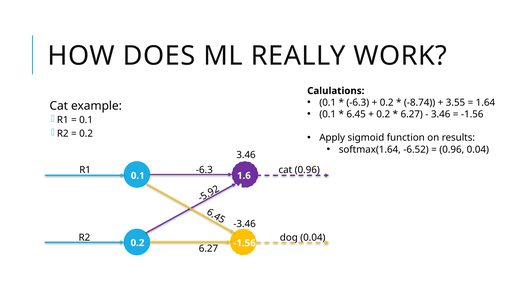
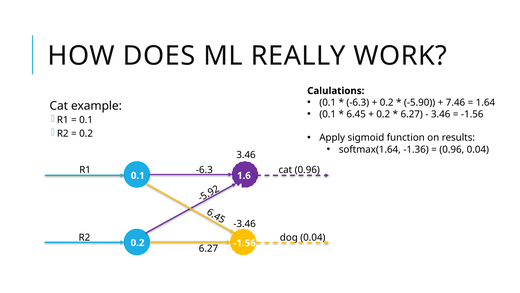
-8.74: -8.74 -> -5.90
3.55: 3.55 -> 7.46
-6.52: -6.52 -> -1.36
